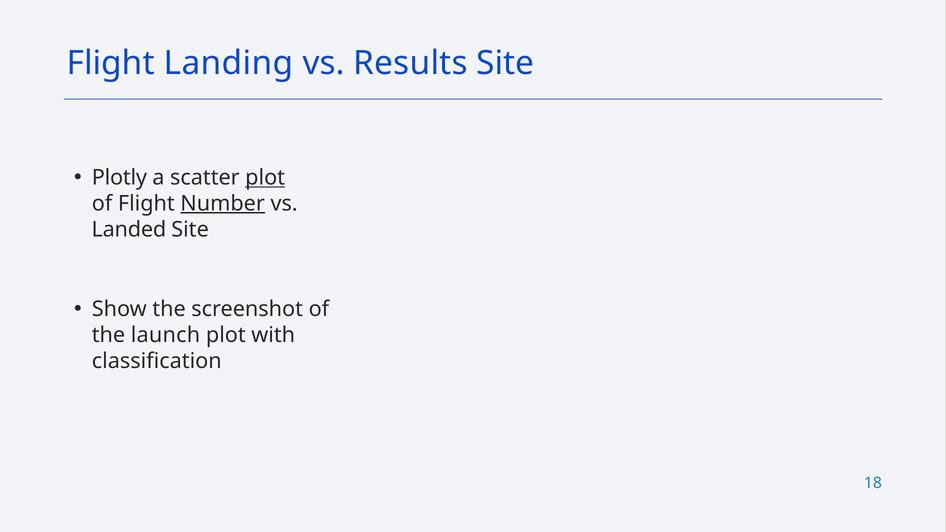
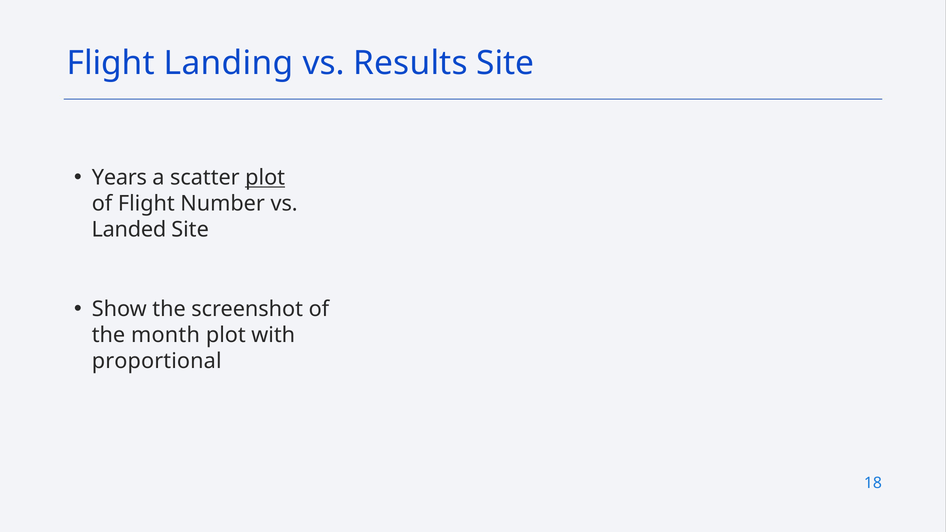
Plotly: Plotly -> Years
Number underline: present -> none
launch: launch -> month
classification: classification -> proportional
